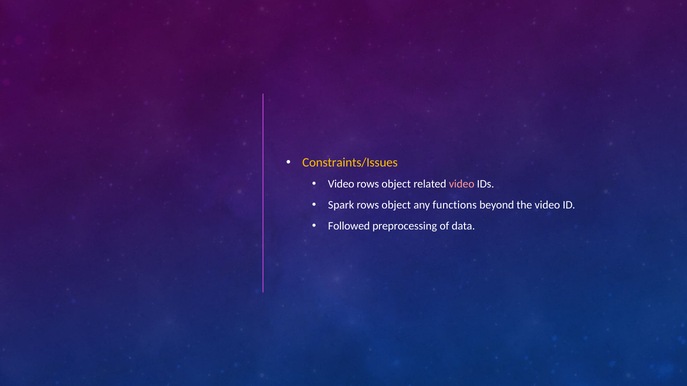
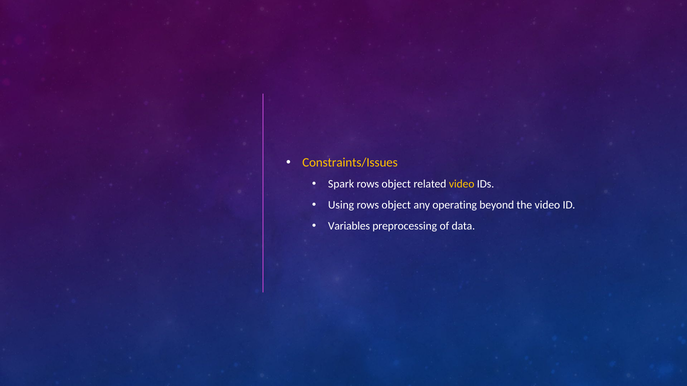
Video at (341, 184): Video -> Spark
video at (462, 184) colour: pink -> yellow
Spark: Spark -> Using
functions: functions -> operating
Followed: Followed -> Variables
